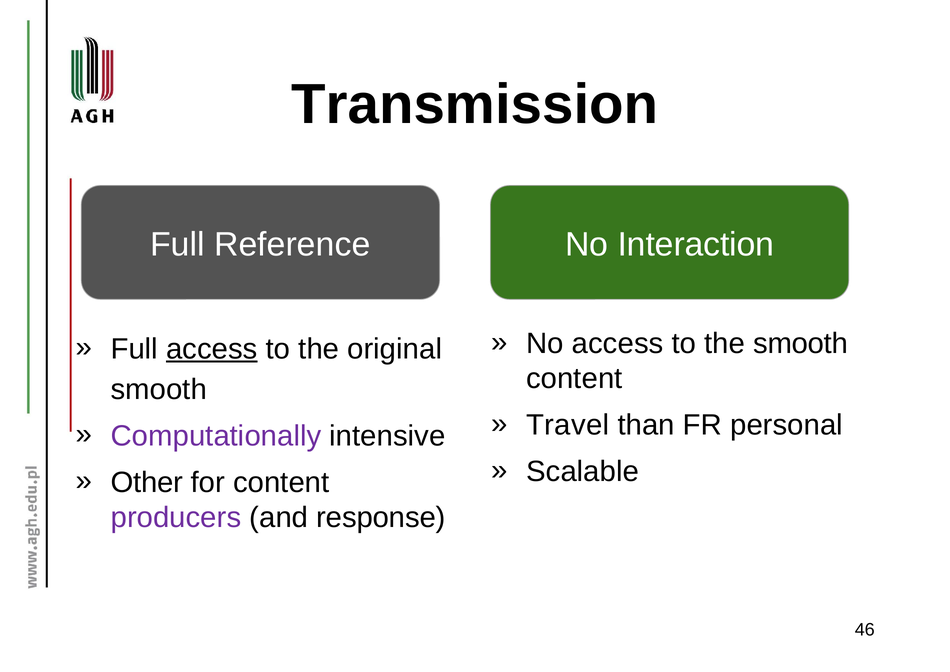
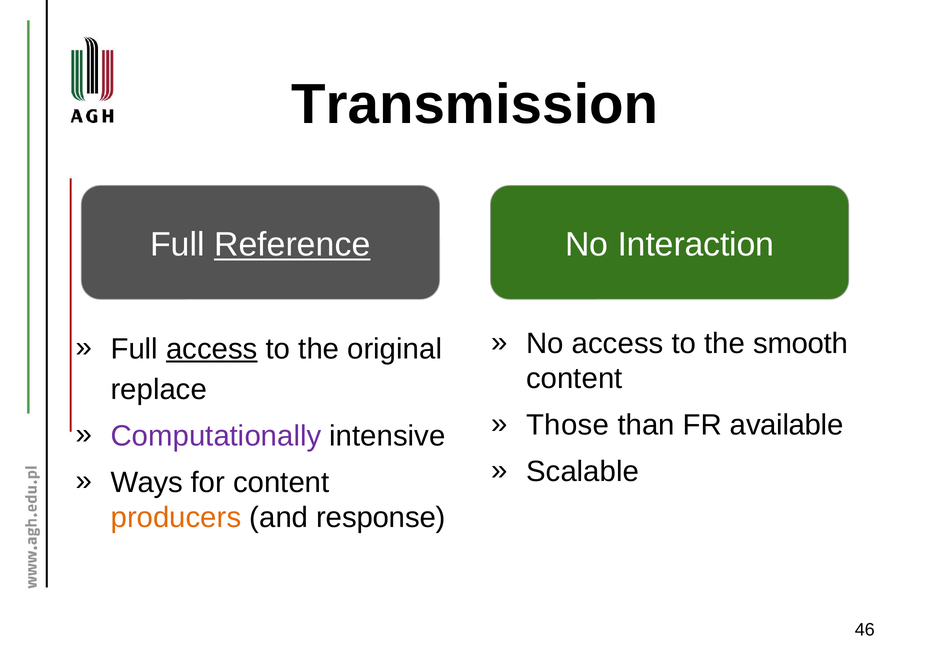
Reference underline: none -> present
smooth at (159, 389): smooth -> replace
Travel: Travel -> Those
personal: personal -> available
Other: Other -> Ways
producers colour: purple -> orange
